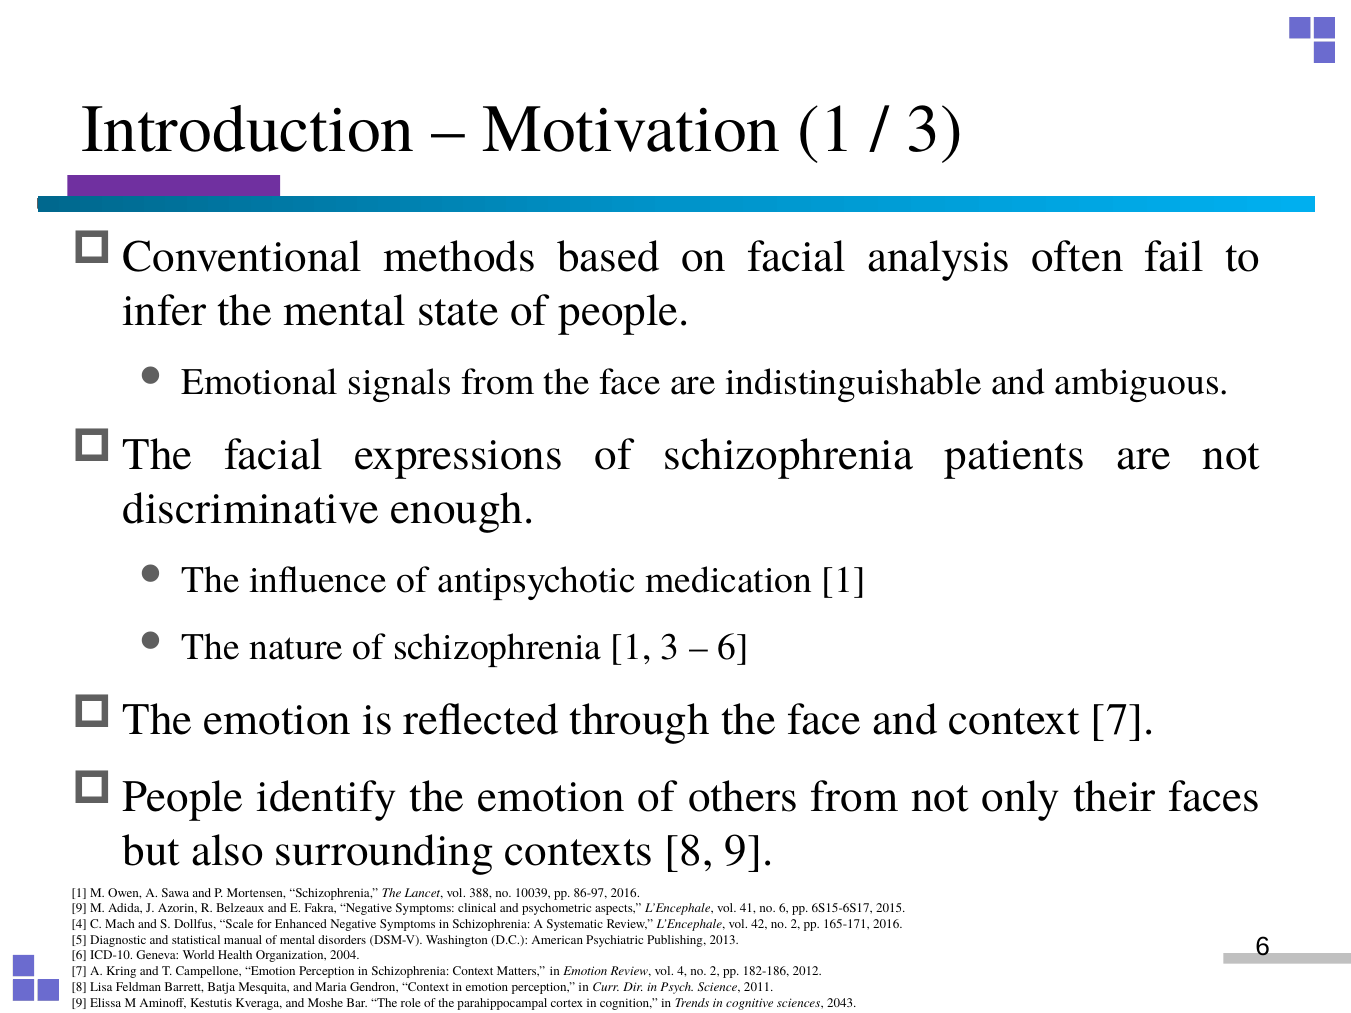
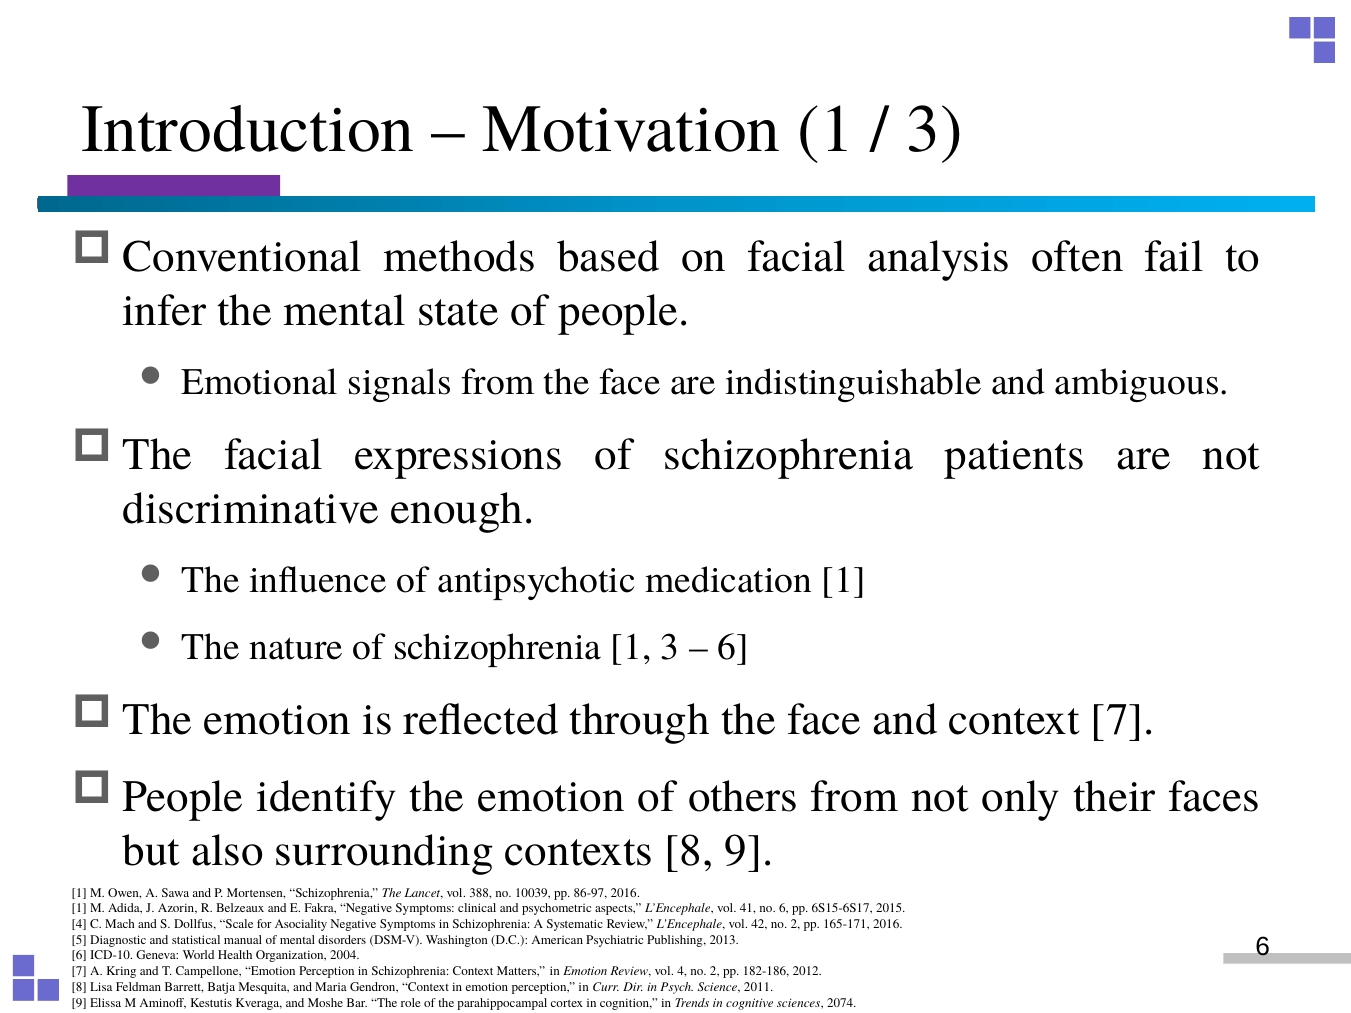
9 at (79, 909): 9 -> 1
Enhanced: Enhanced -> Asociality
2043: 2043 -> 2074
